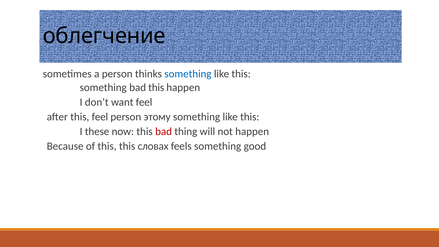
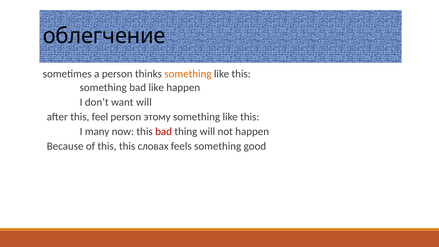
something at (188, 74) colour: blue -> orange
bad this: this -> like
want feel: feel -> will
these: these -> many
